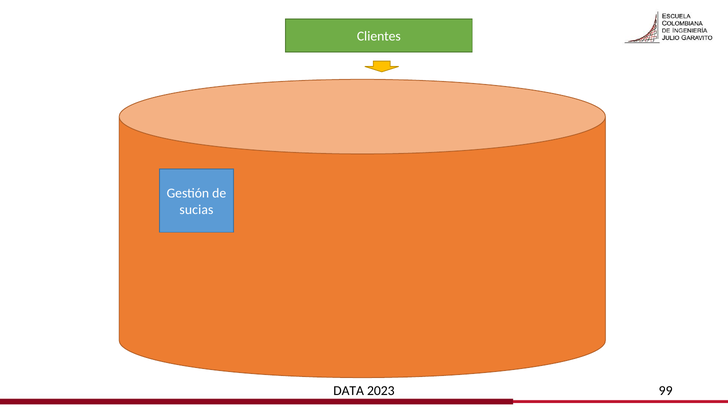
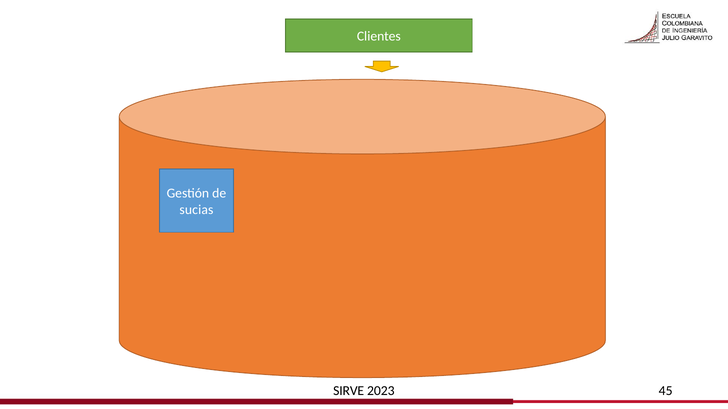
DATA: DATA -> SIRVE
99: 99 -> 45
